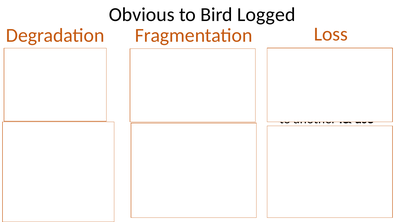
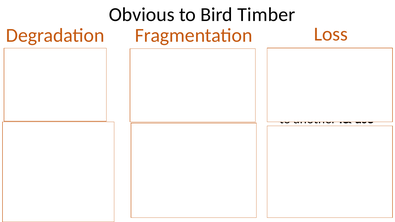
Bird Logged: Logged -> Timber
